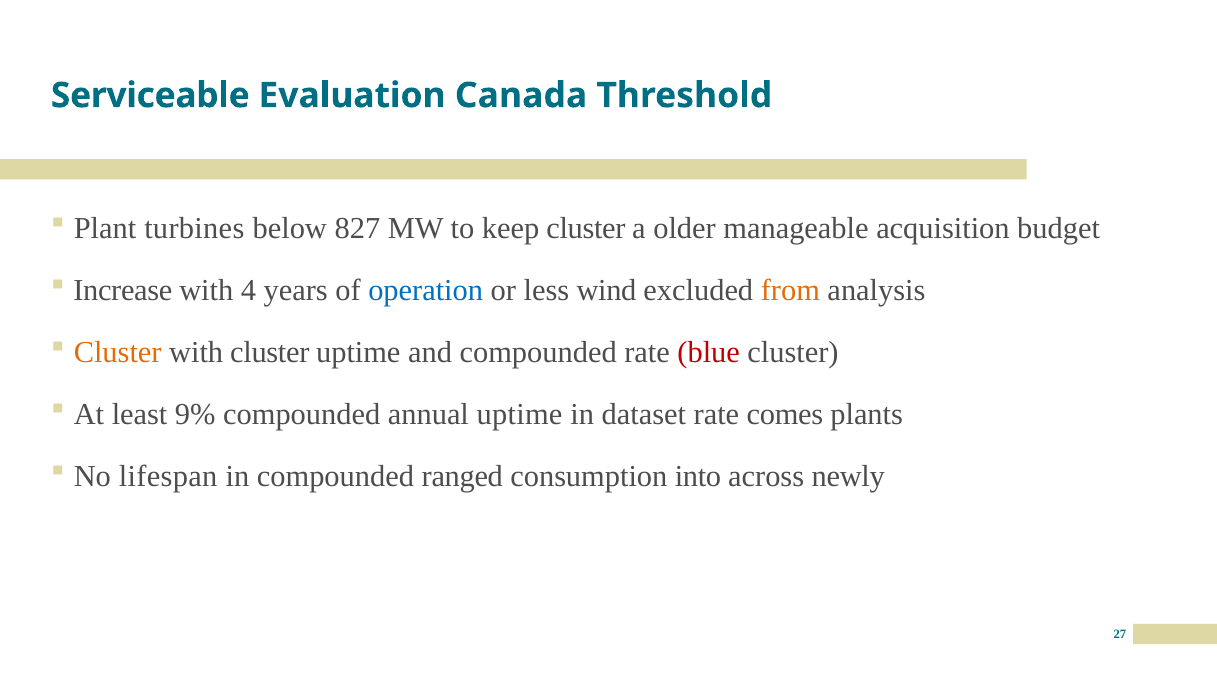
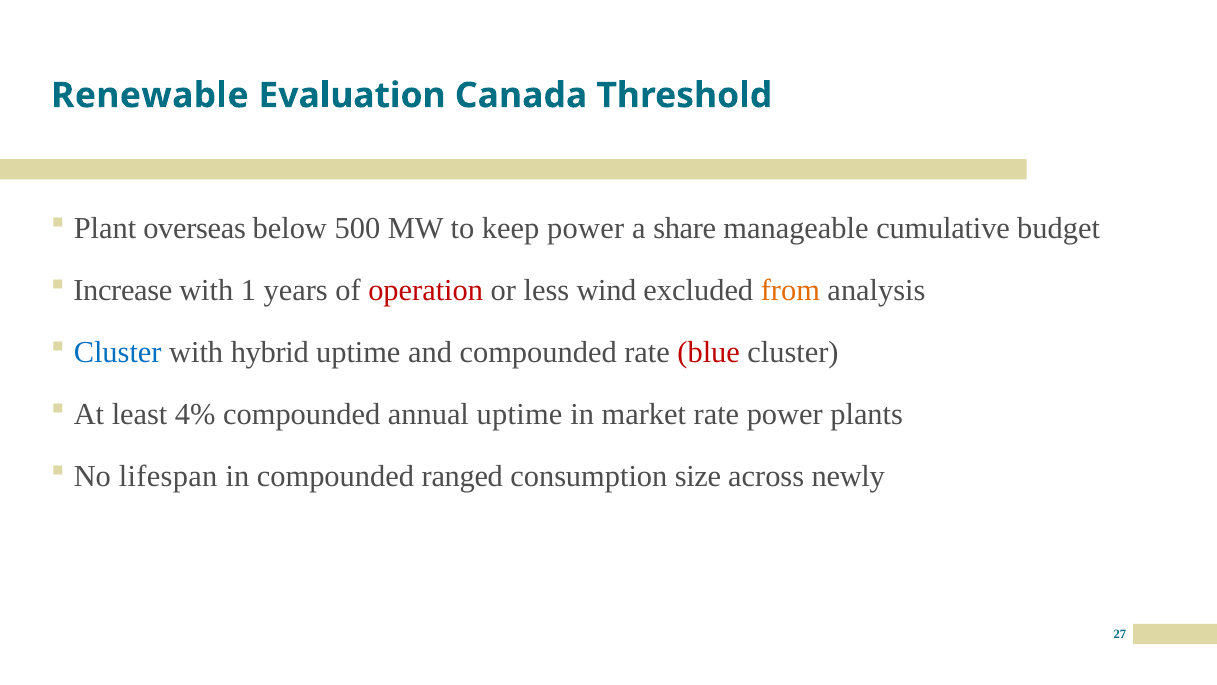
Serviceable: Serviceable -> Renewable
turbines: turbines -> overseas
827: 827 -> 500
keep cluster: cluster -> power
older: older -> share
acquisition: acquisition -> cumulative
4: 4 -> 1
operation colour: blue -> red
Cluster at (118, 352) colour: orange -> blue
with cluster: cluster -> hybrid
9%: 9% -> 4%
dataset: dataset -> market
rate comes: comes -> power
into: into -> size
